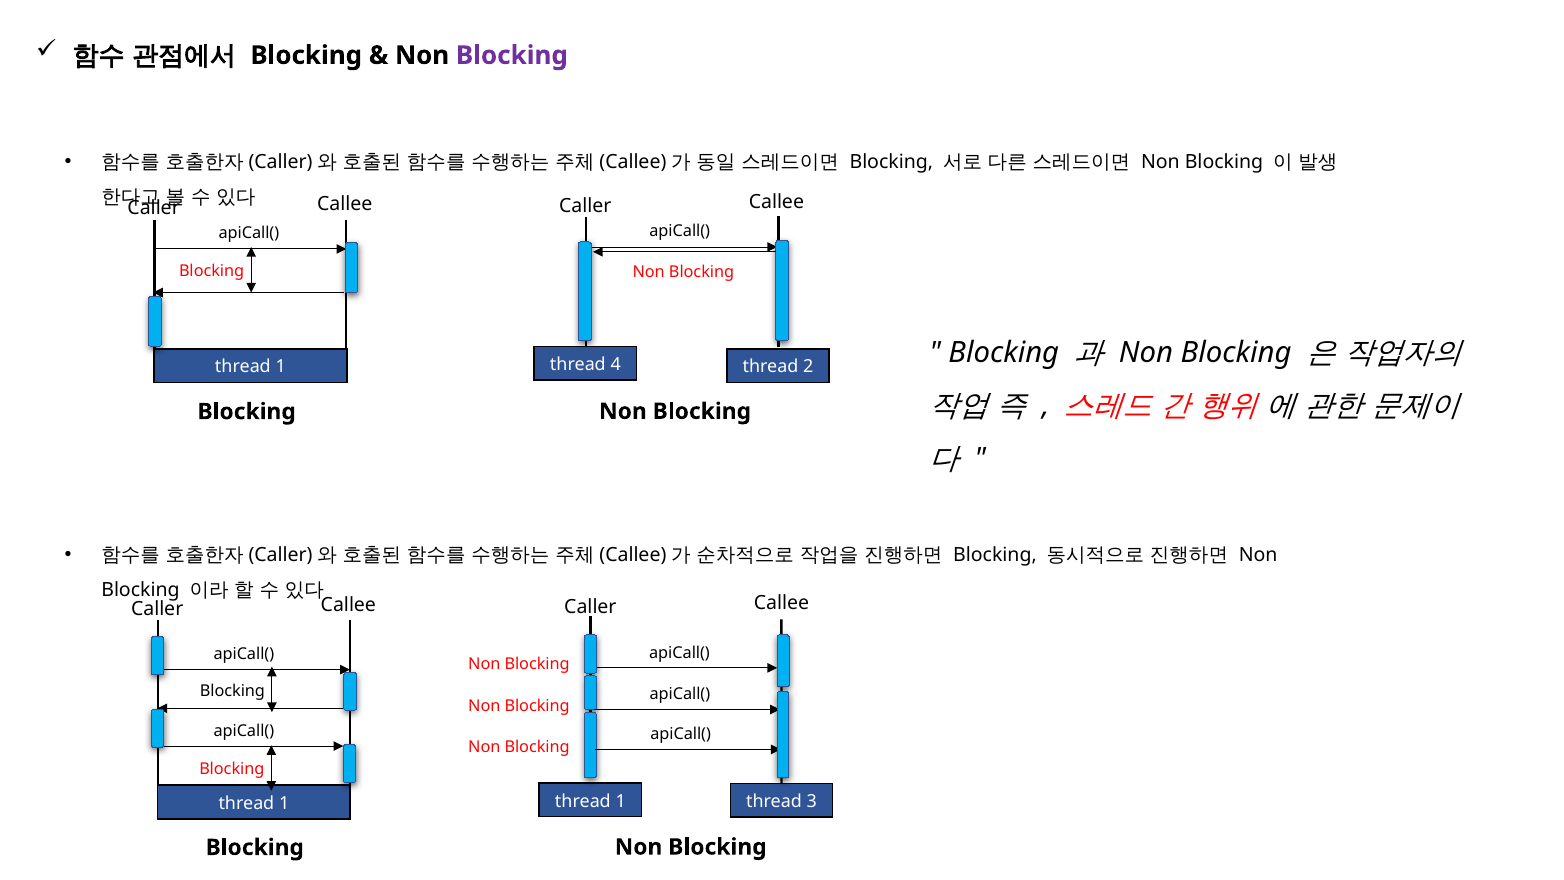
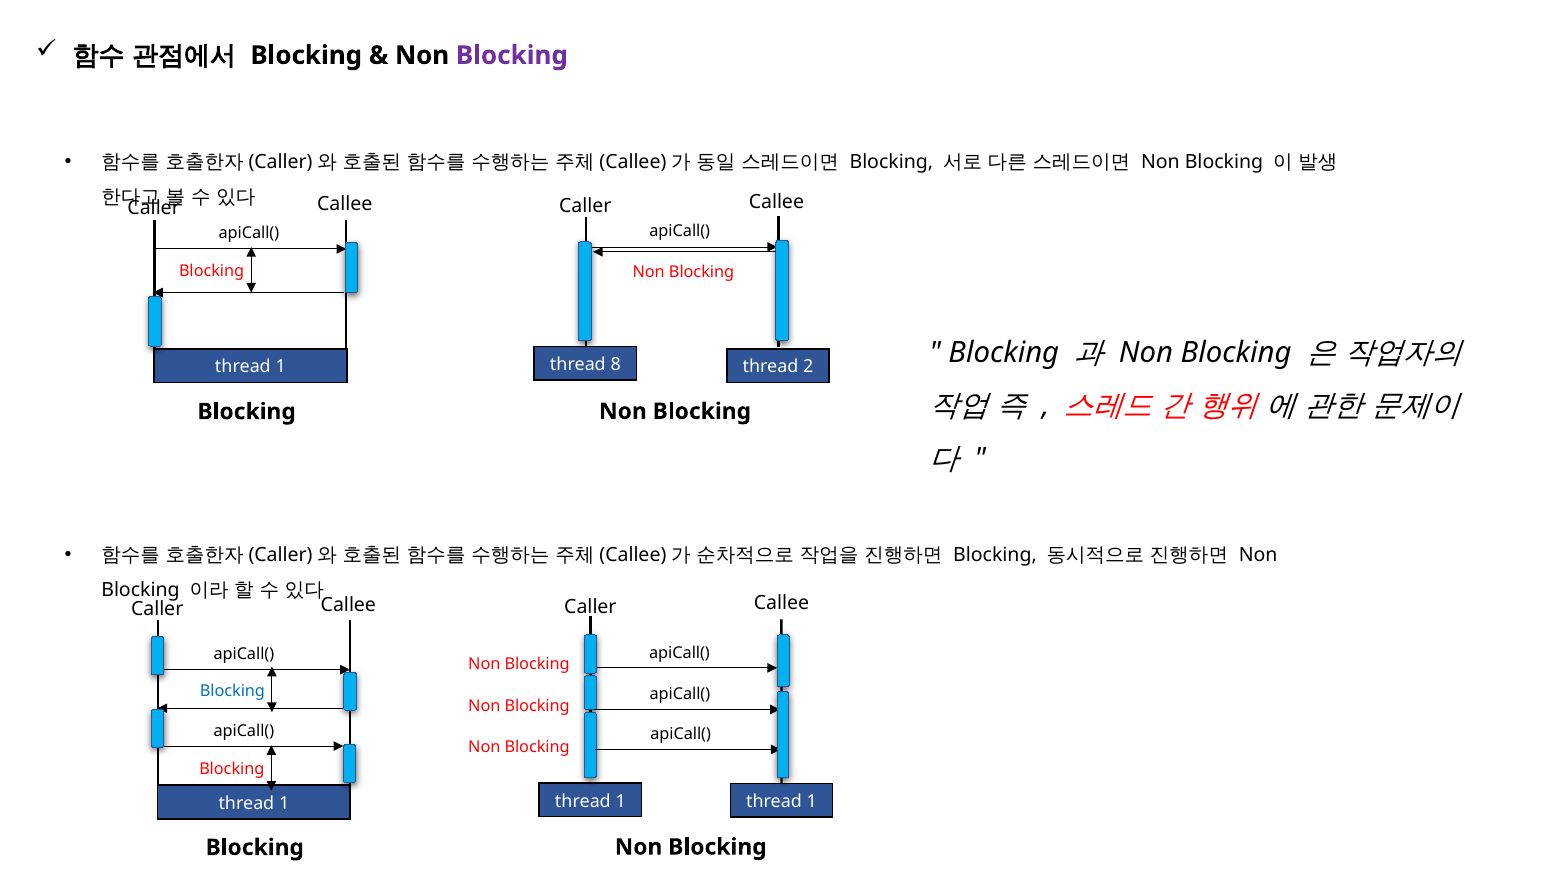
4: 4 -> 8
Blocking at (232, 691) colour: black -> blue
3 at (812, 801): 3 -> 1
